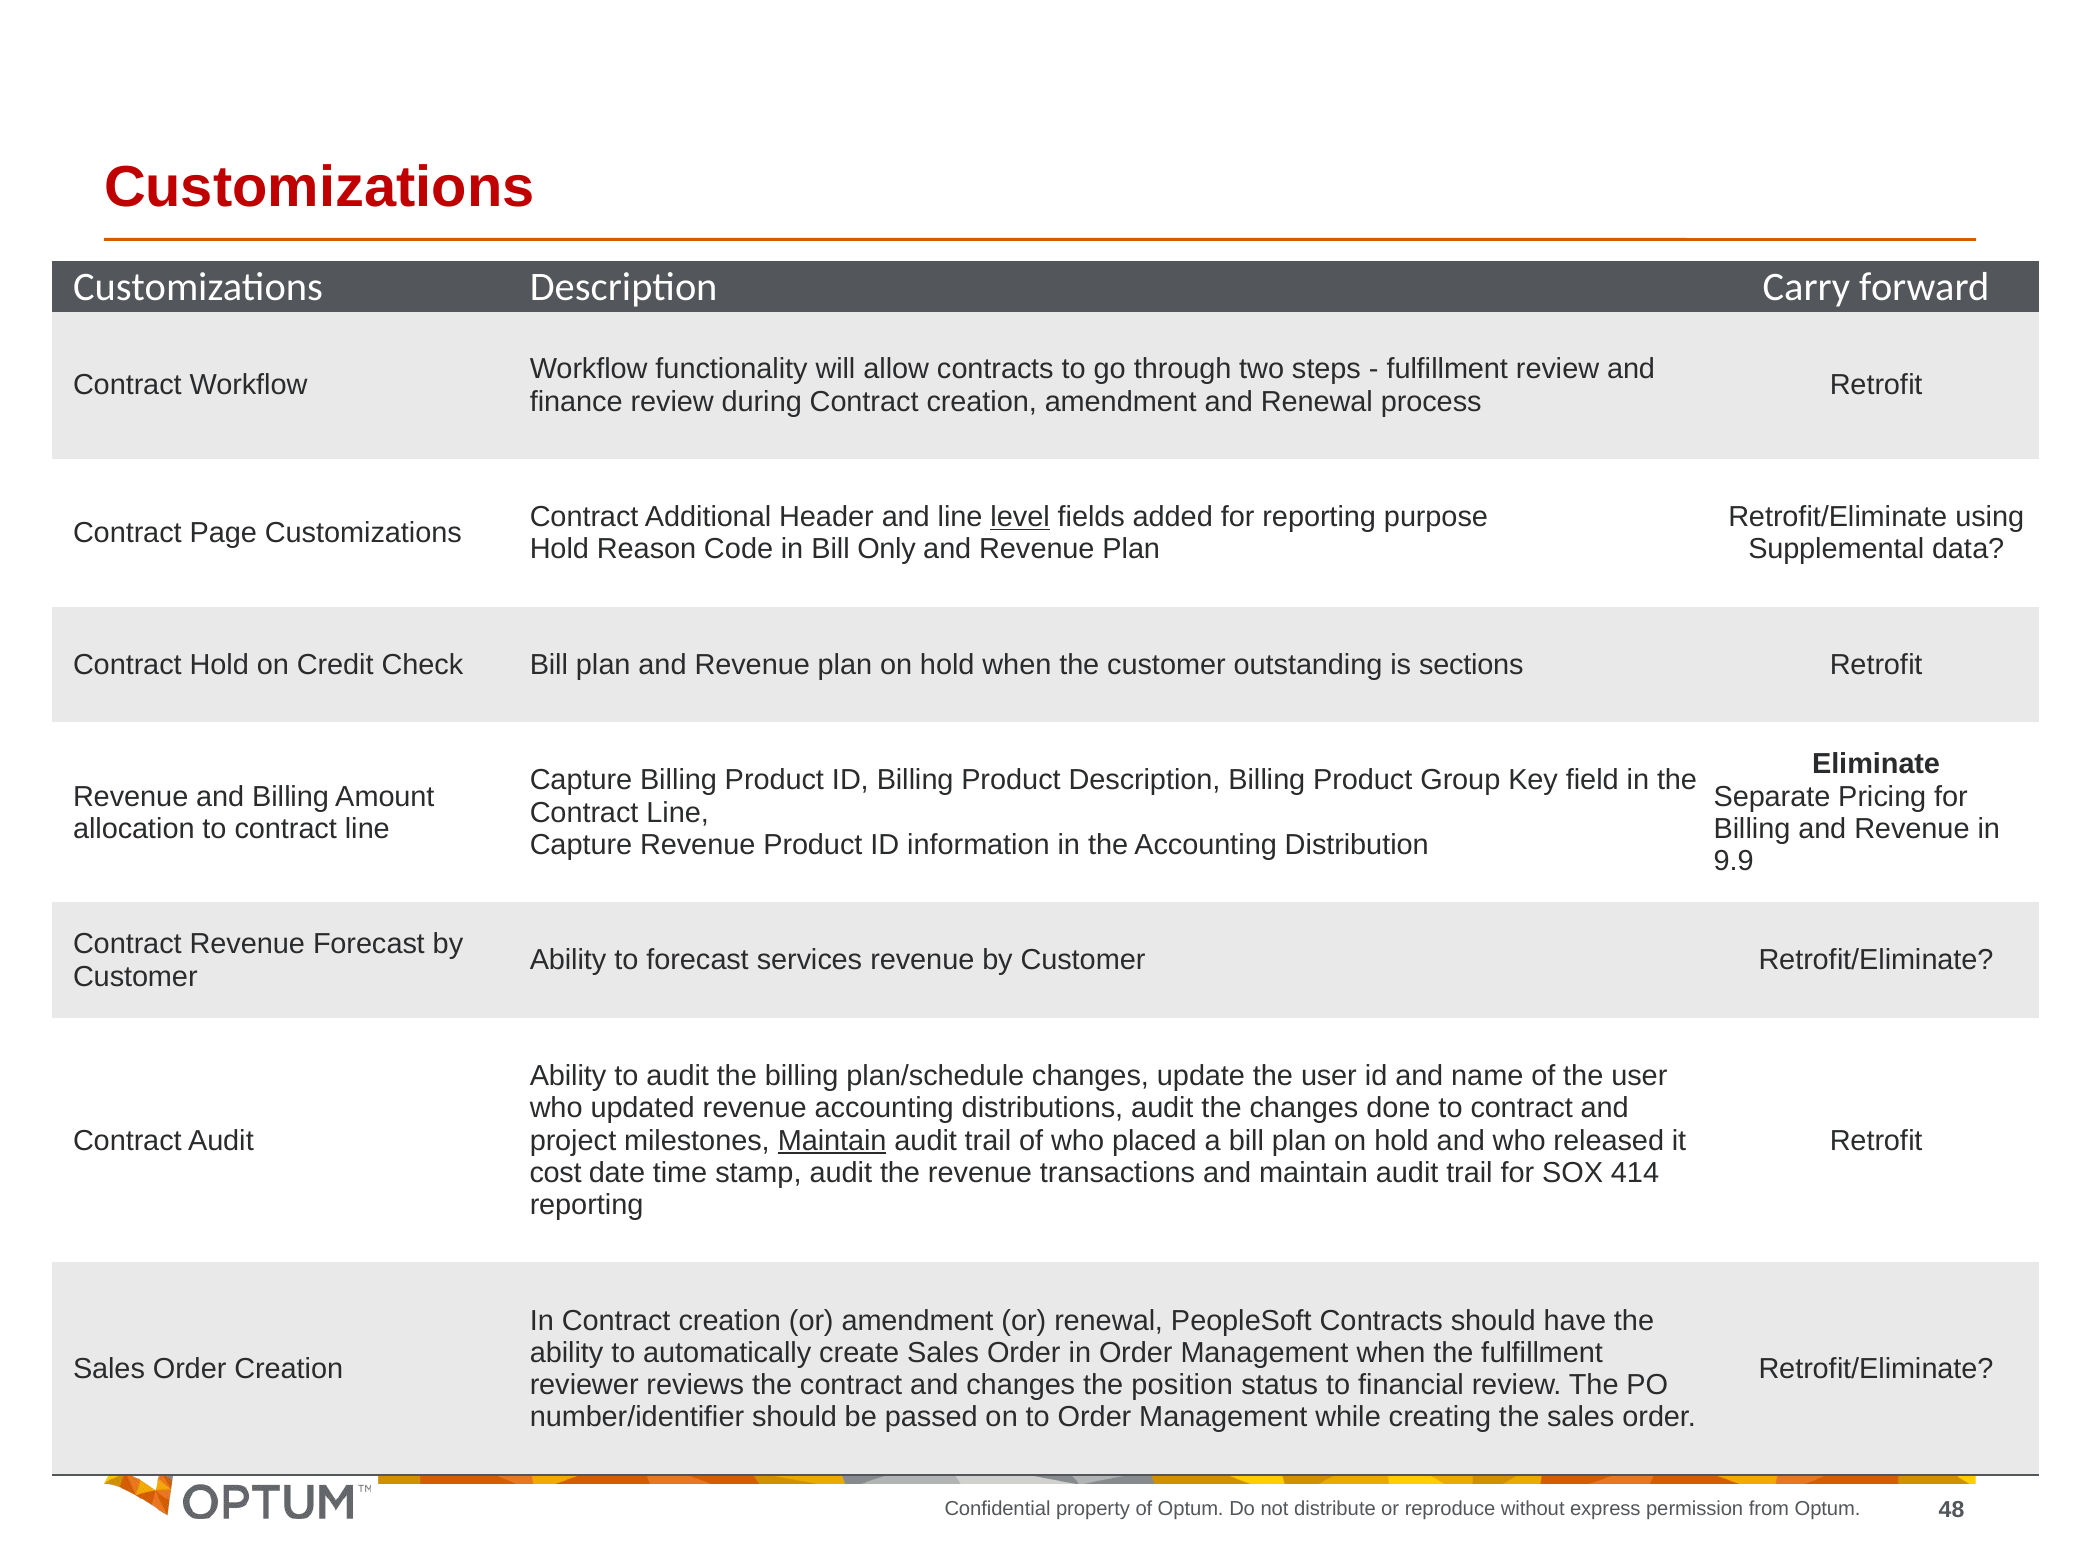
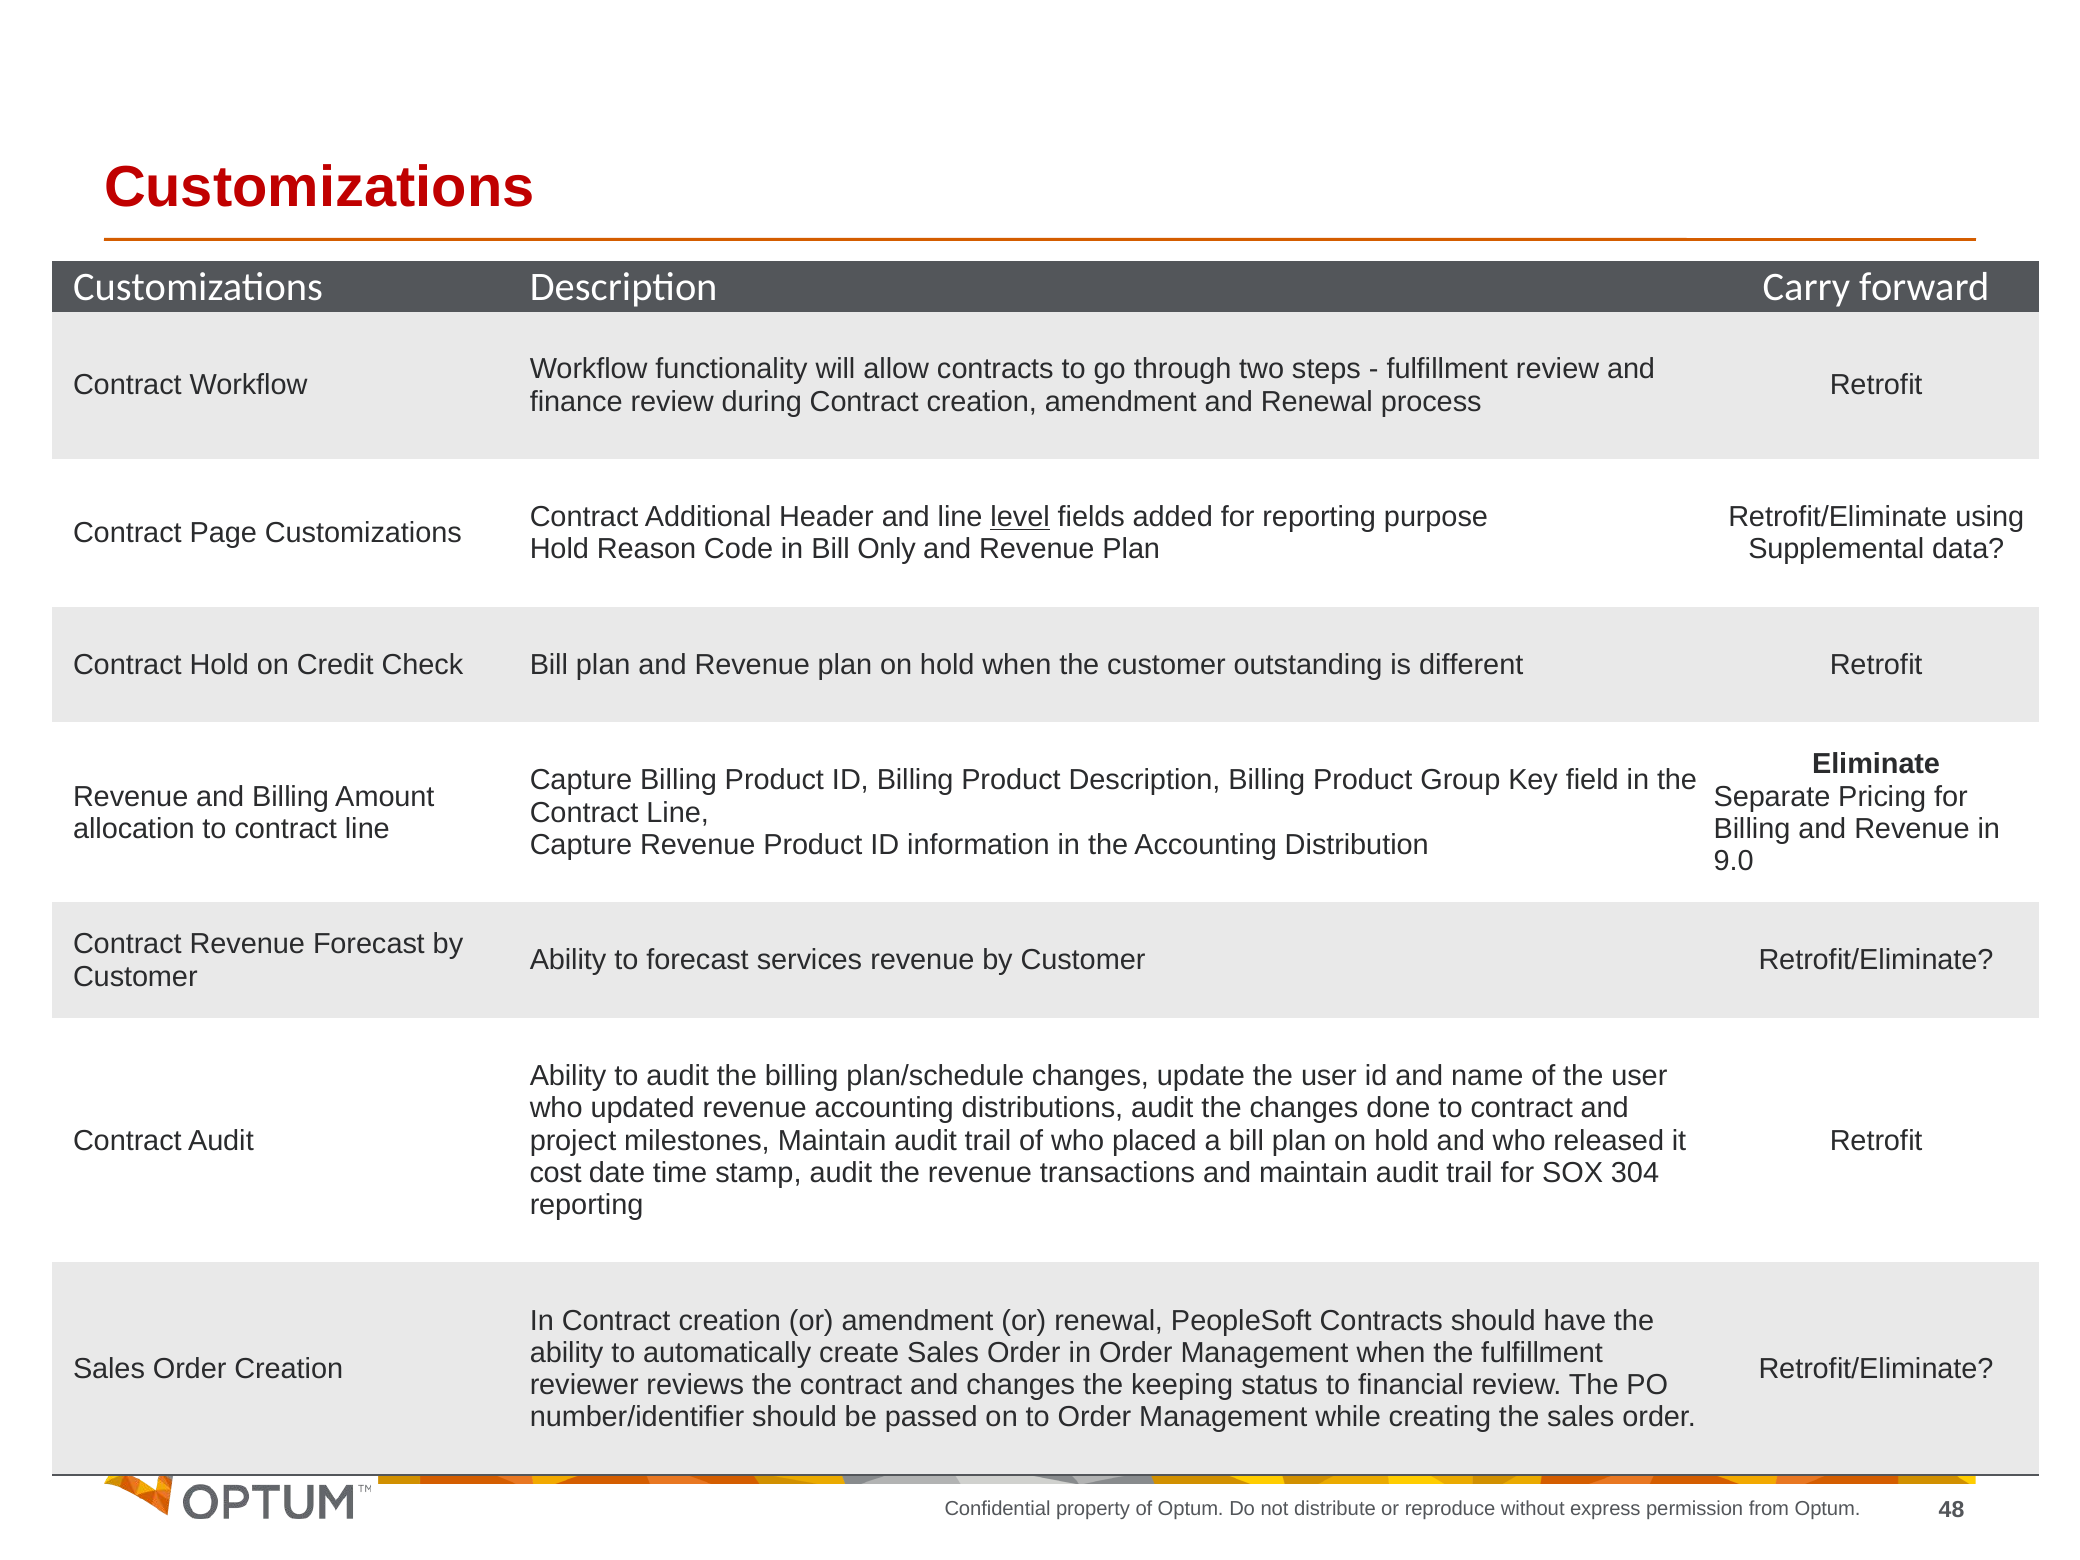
sections: sections -> different
9.9: 9.9 -> 9.0
Maintain at (832, 1141) underline: present -> none
414: 414 -> 304
position: position -> keeping
